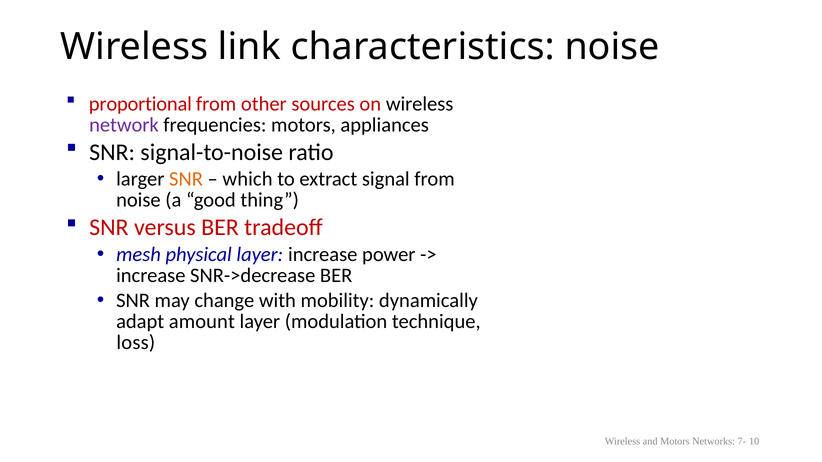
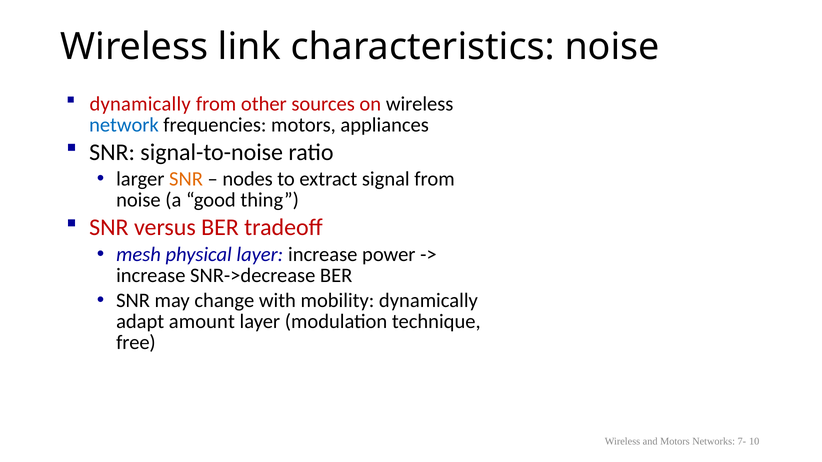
proportional at (140, 104): proportional -> dynamically
network colour: purple -> blue
which: which -> nodes
loss: loss -> free
